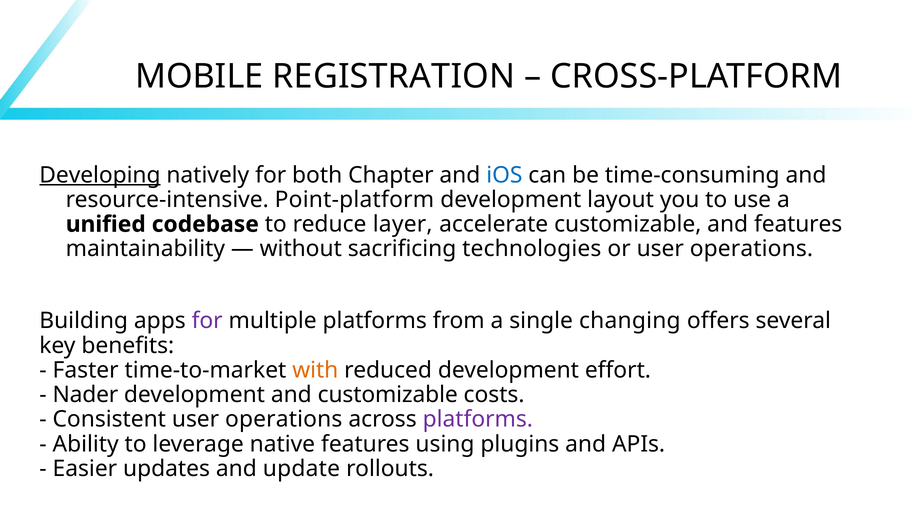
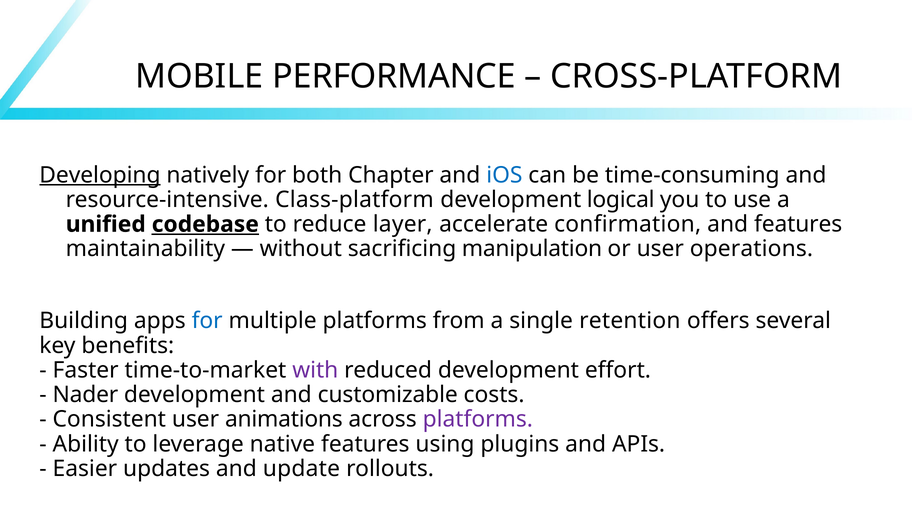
REGISTRATION: REGISTRATION -> PERFORMANCE
Point-platform: Point-platform -> Class-platform
layout: layout -> logical
codebase underline: none -> present
accelerate customizable: customizable -> confirmation
technologies: technologies -> manipulation
for at (207, 321) colour: purple -> blue
changing: changing -> retention
with colour: orange -> purple
Consistent user operations: operations -> animations
